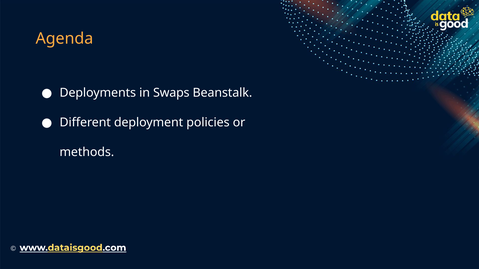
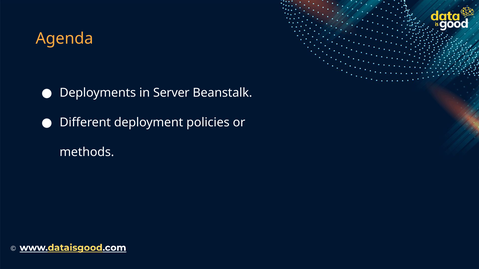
Swaps: Swaps -> Server
